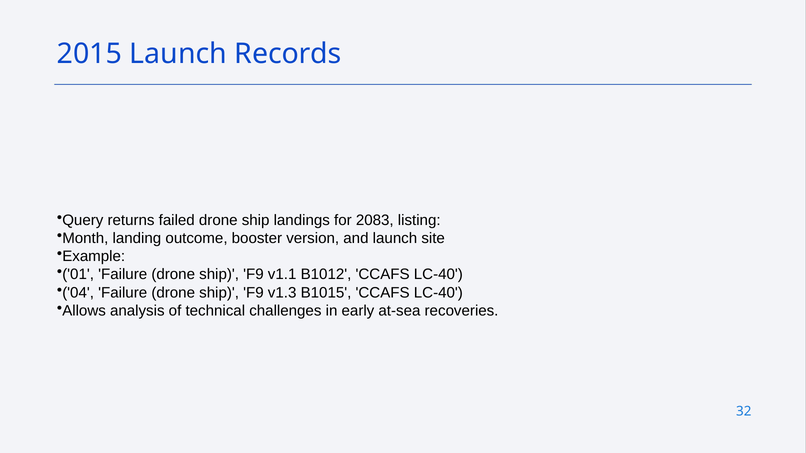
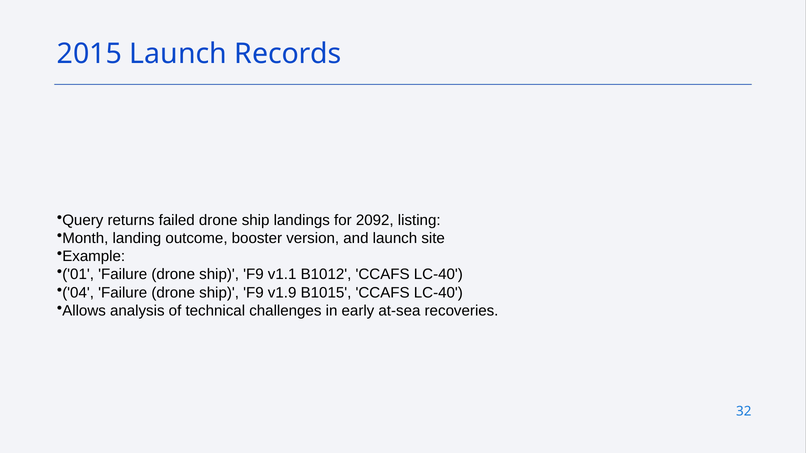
2083: 2083 -> 2092
v1.3: v1.3 -> v1.9
